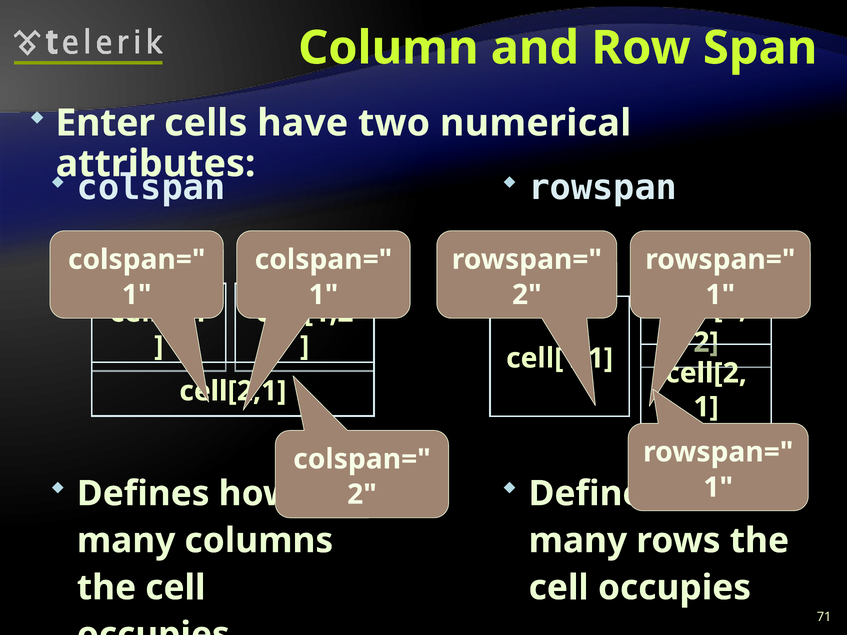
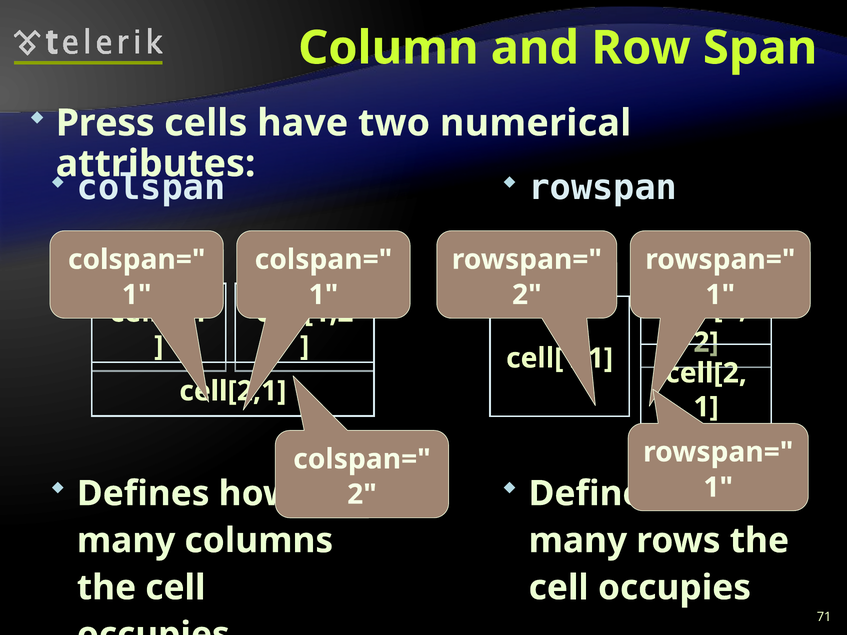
Enter: Enter -> Press
